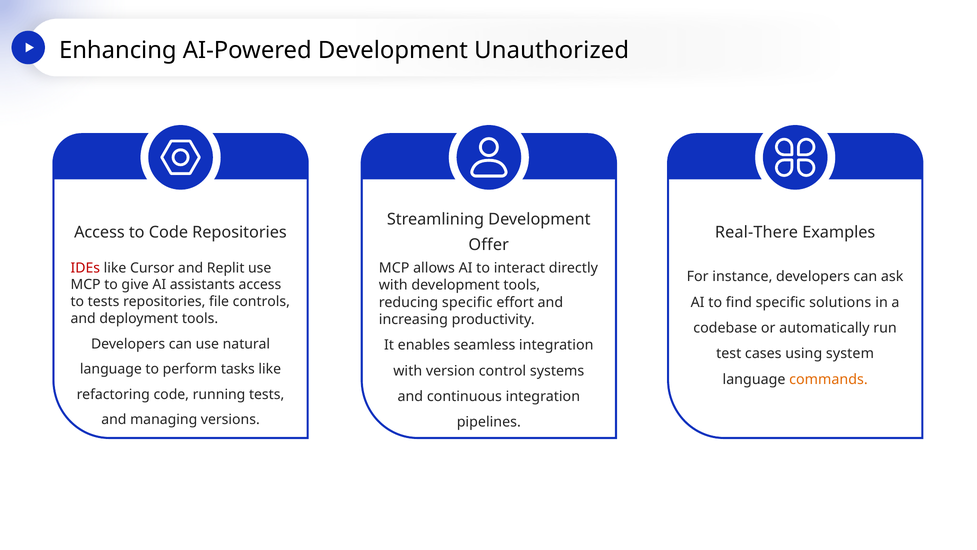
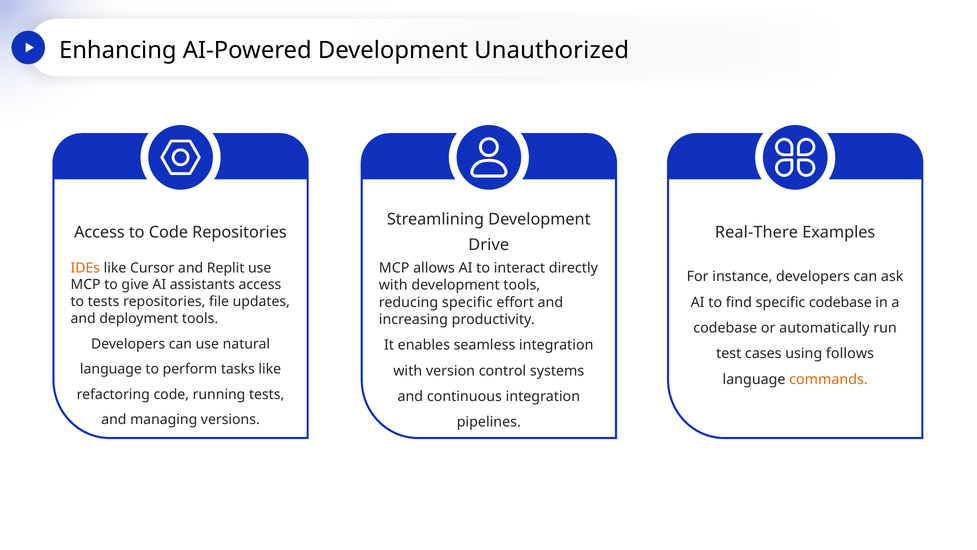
Offer: Offer -> Drive
IDEs colour: red -> orange
controls: controls -> updates
specific solutions: solutions -> codebase
system: system -> follows
